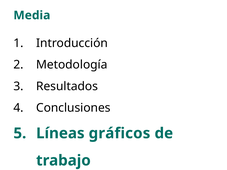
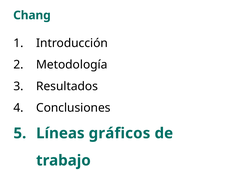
Media: Media -> Chang
